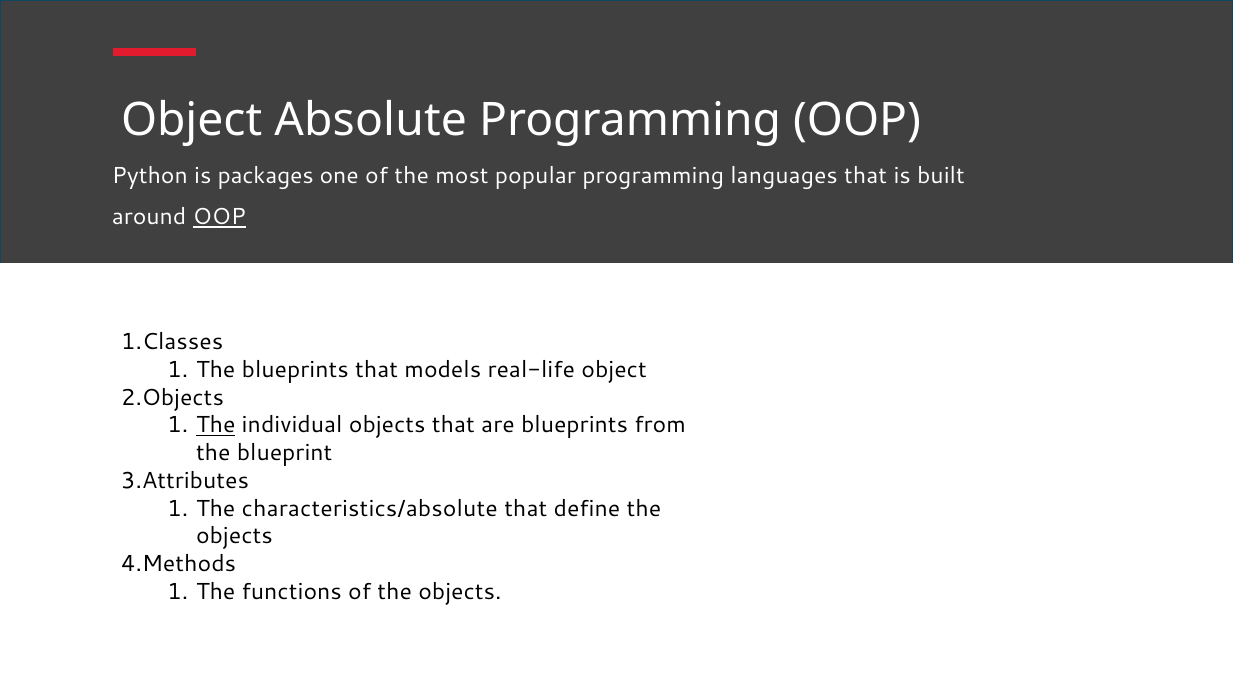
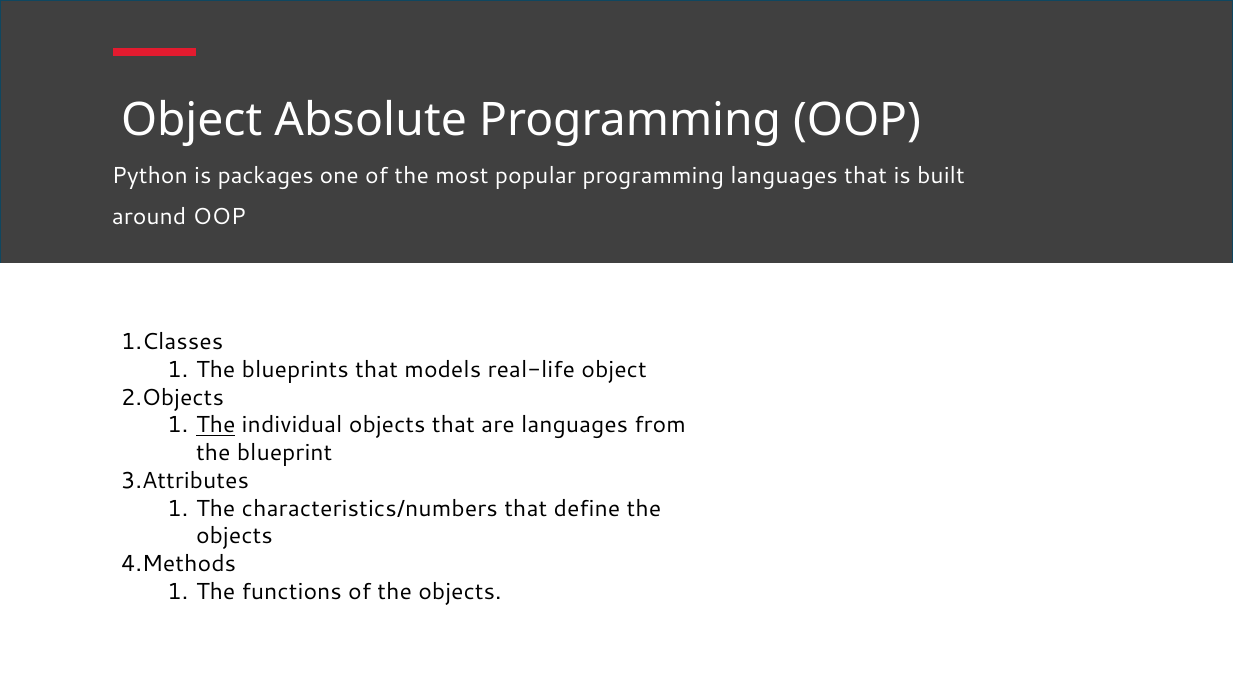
OOP at (219, 217) underline: present -> none
are blueprints: blueprints -> languages
characteristics/absolute: characteristics/absolute -> characteristics/numbers
